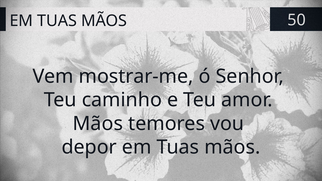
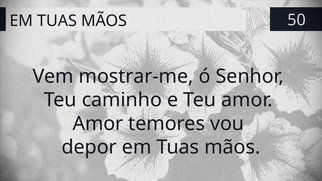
Mãos at (98, 124): Mãos -> Amor
